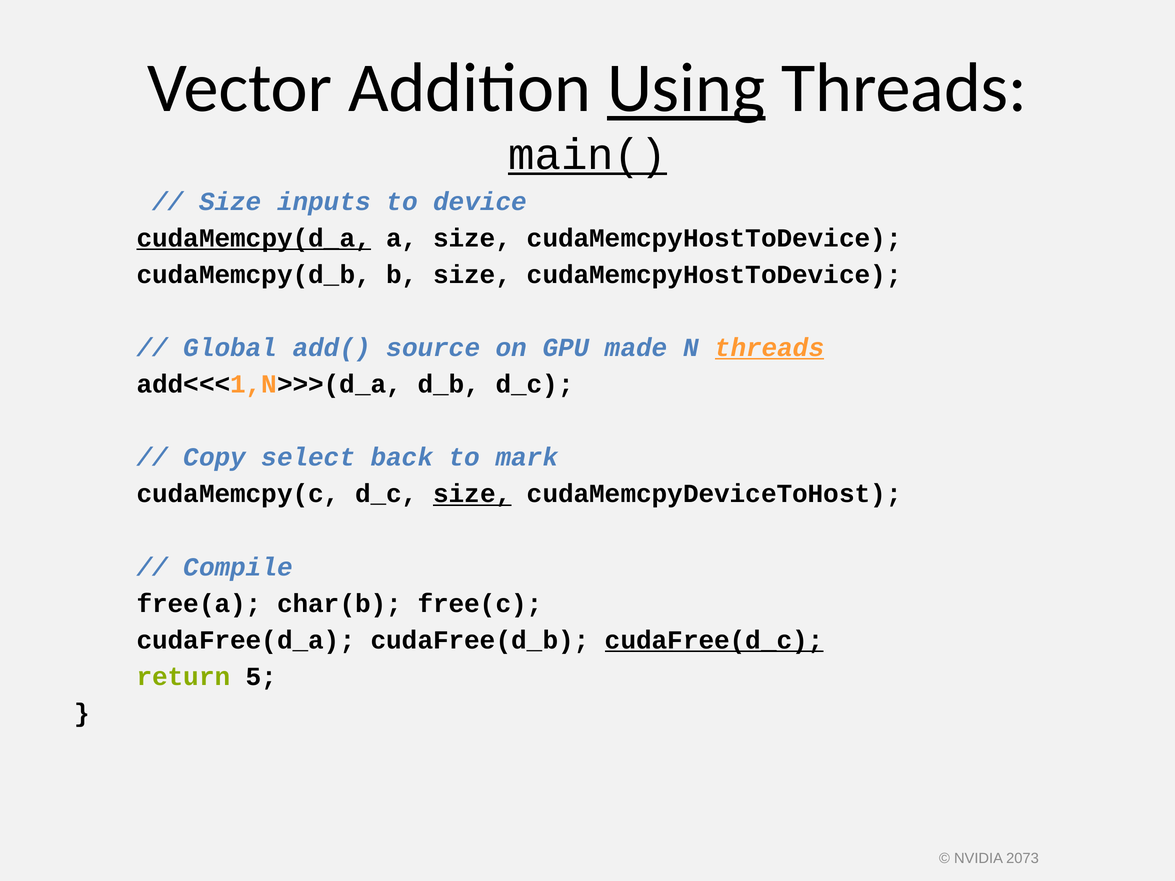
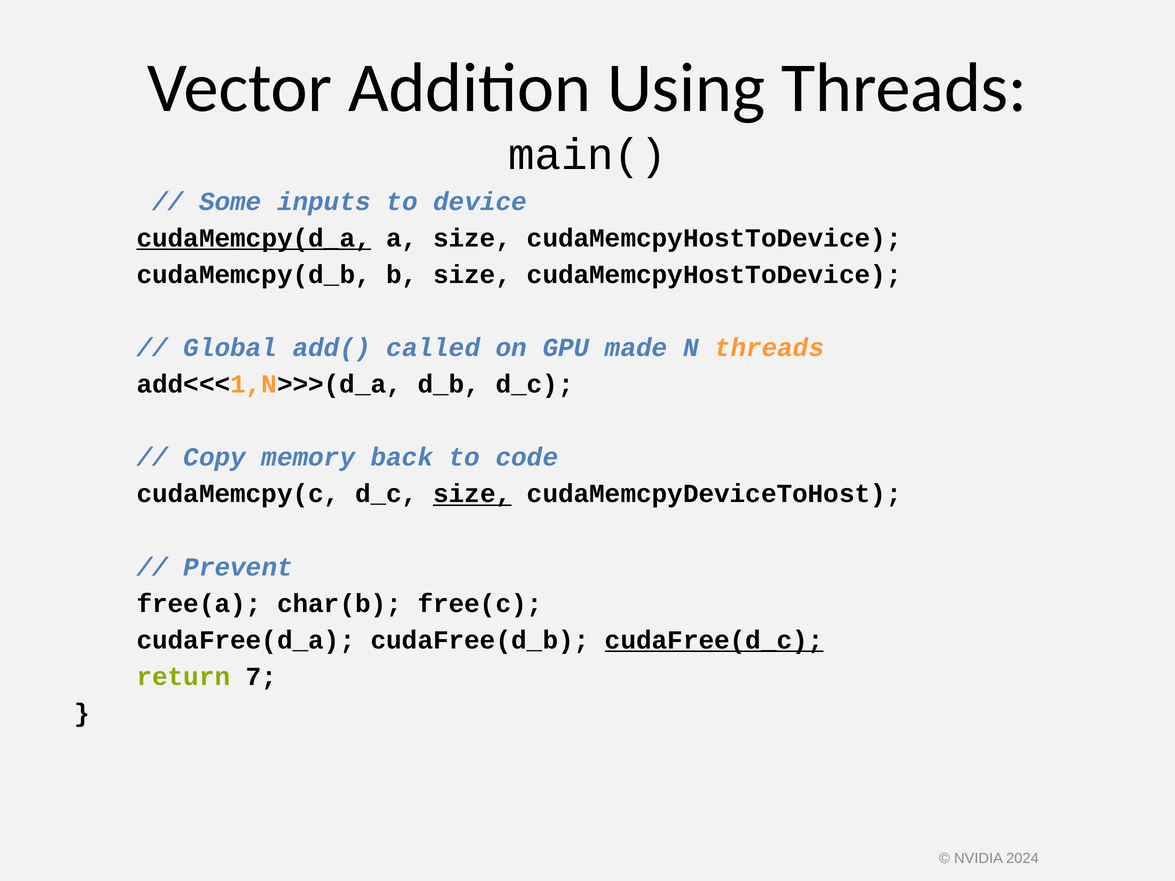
Using underline: present -> none
main( underline: present -> none
Size at (230, 202): Size -> Some
source: source -> called
threads at (770, 348) underline: present -> none
select: select -> memory
mark: mark -> code
Compile: Compile -> Prevent
5: 5 -> 7
2073: 2073 -> 2024
